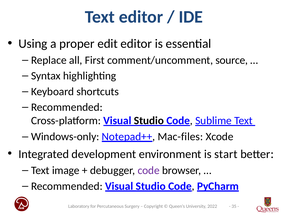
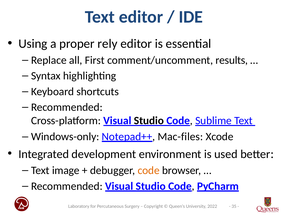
edit: edit -> rely
source: source -> results
start: start -> used
code at (149, 170) colour: purple -> orange
